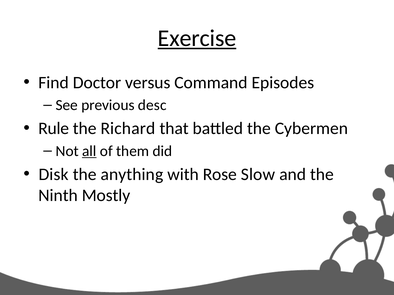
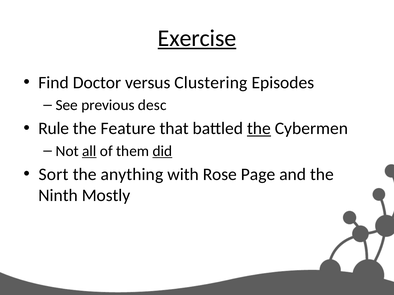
Command: Command -> Clustering
Richard: Richard -> Feature
the at (259, 129) underline: none -> present
did underline: none -> present
Disk: Disk -> Sort
Slow: Slow -> Page
